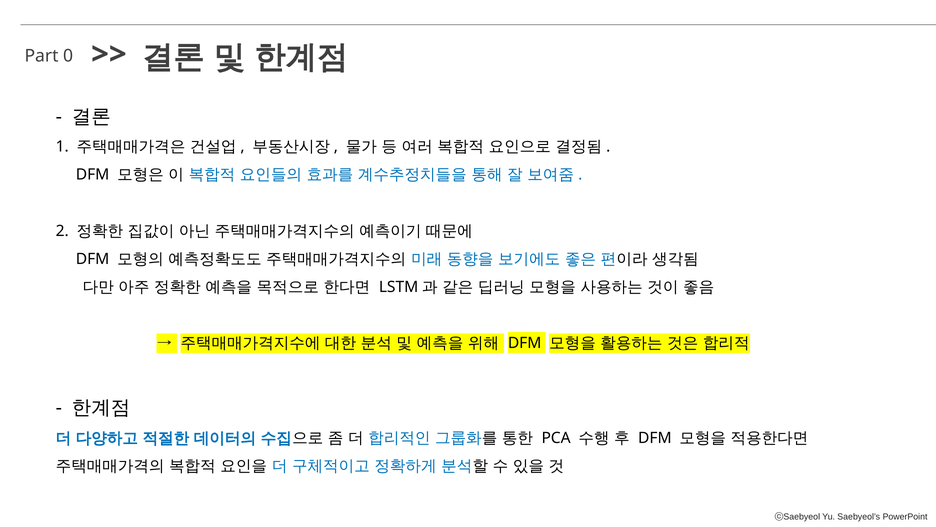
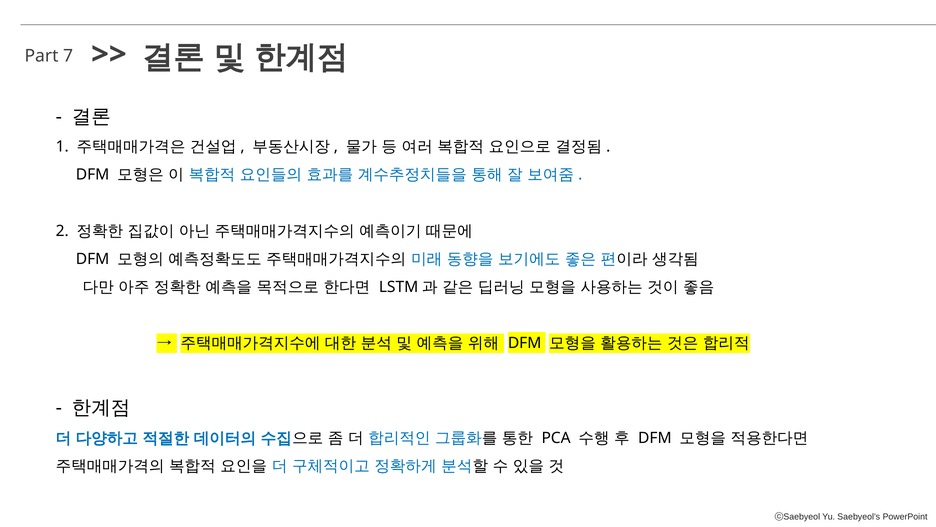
0: 0 -> 7
